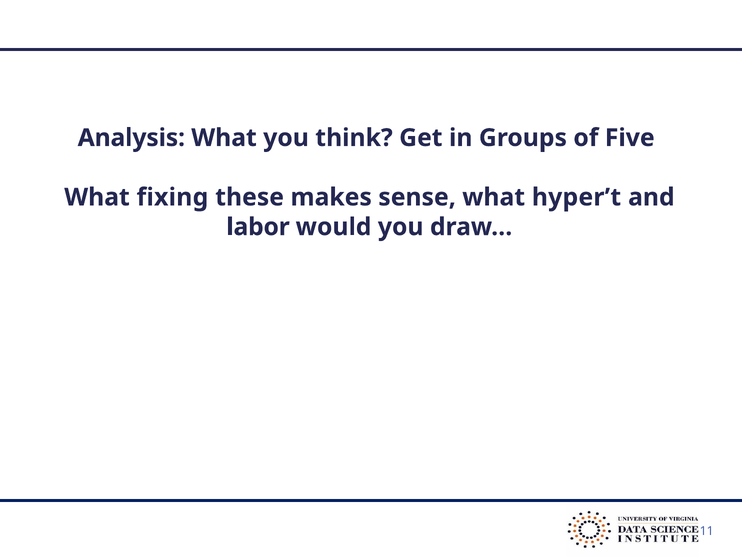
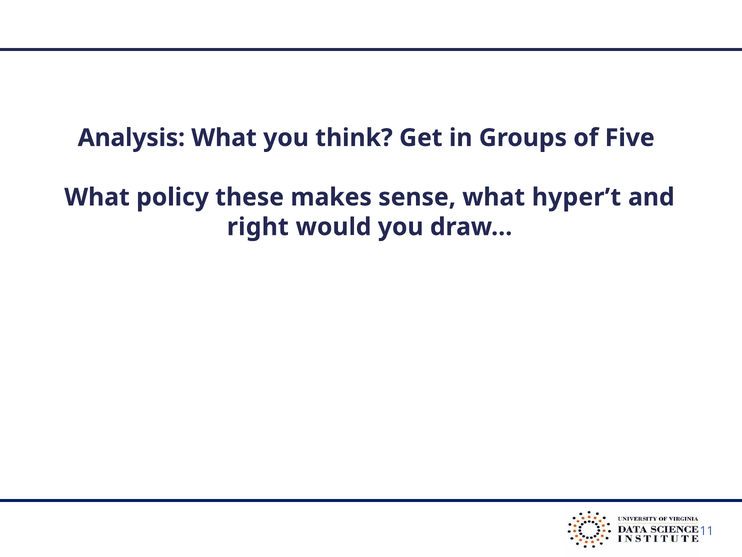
fixing: fixing -> policy
labor: labor -> right
